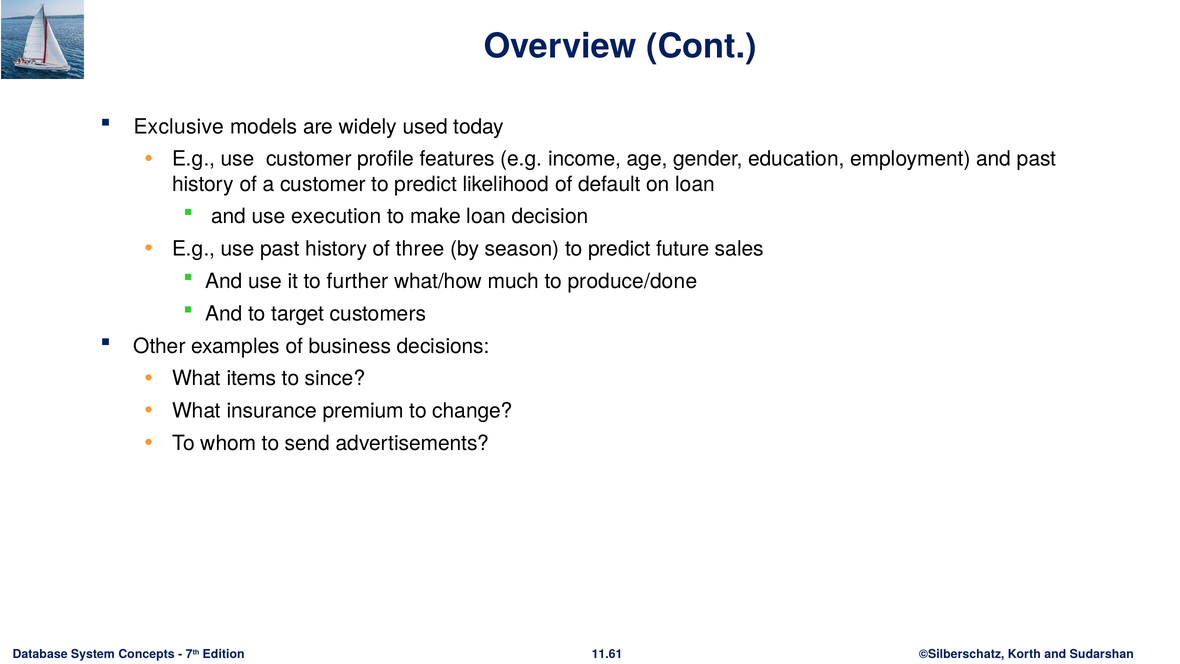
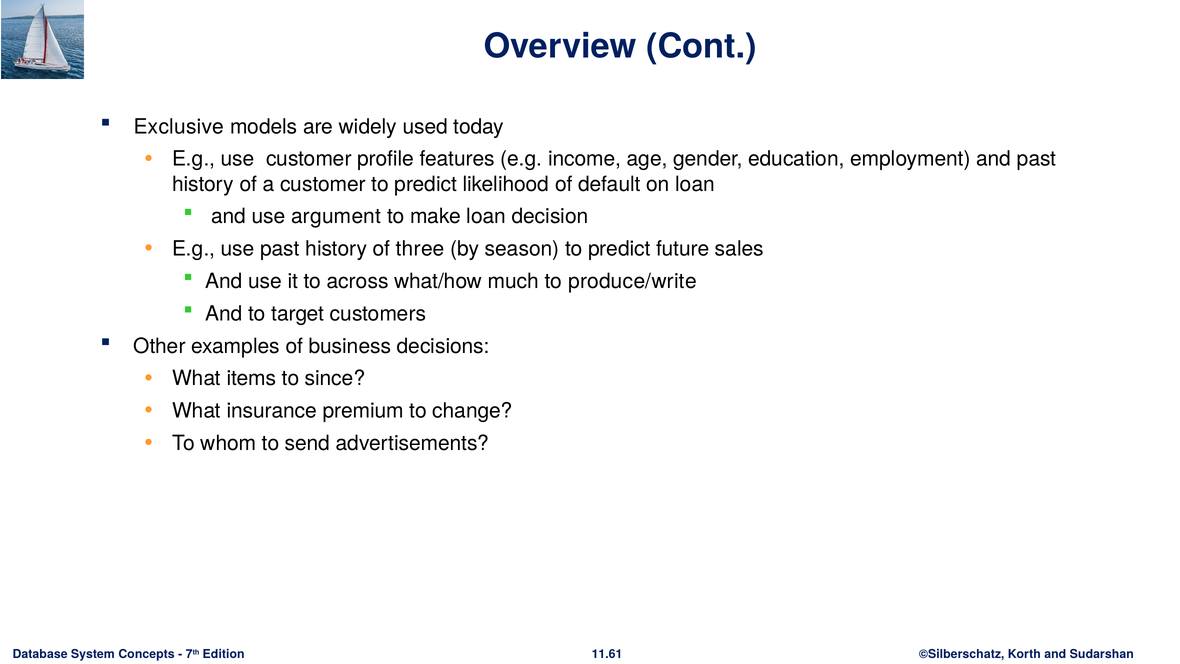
execution: execution -> argument
further: further -> across
produce/done: produce/done -> produce/write
